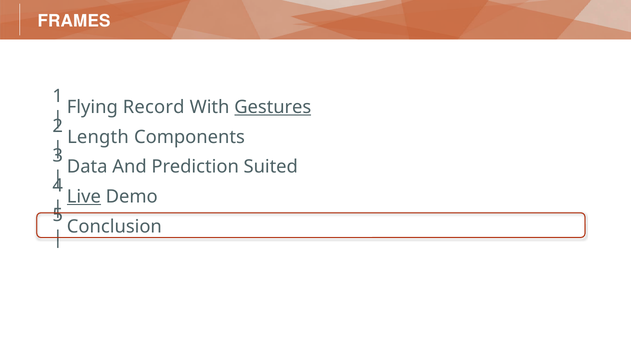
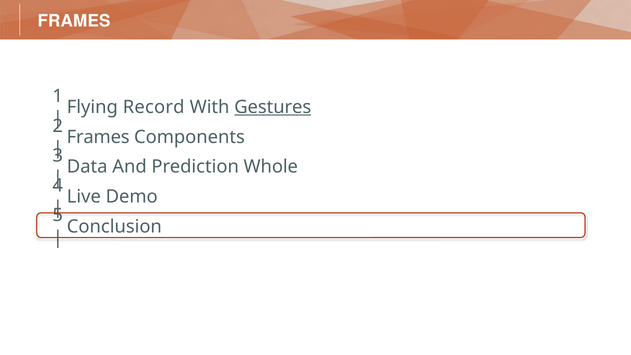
Length at (98, 137): Length -> Frames
Suited: Suited -> Whole
Live underline: present -> none
